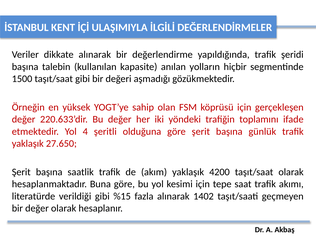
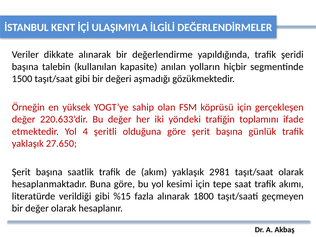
4200: 4200 -> 2981
1402: 1402 -> 1800
